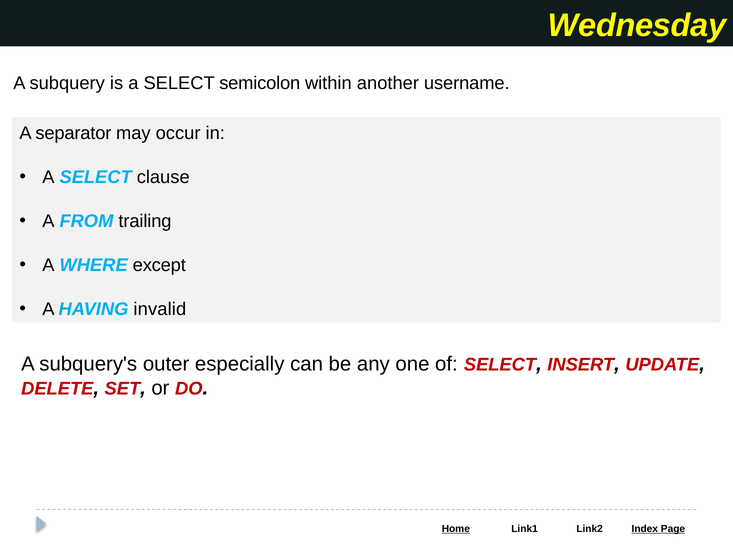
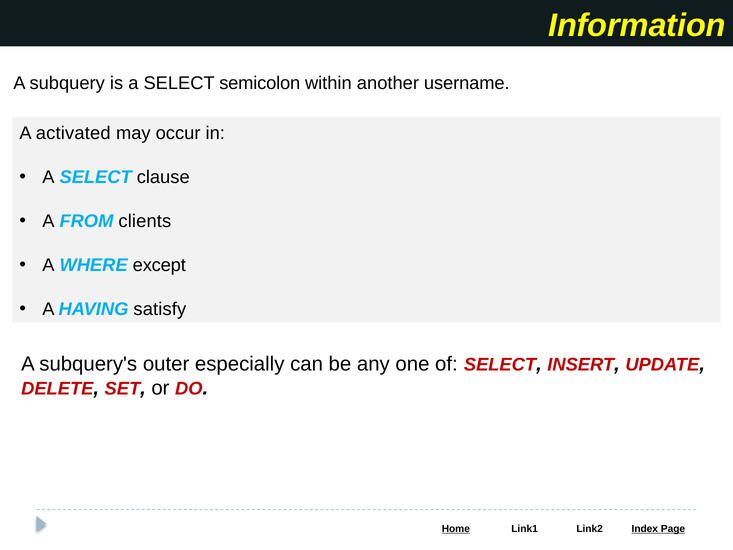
Wednesday: Wednesday -> Information
separator: separator -> activated
trailing: trailing -> clients
invalid: invalid -> satisfy
